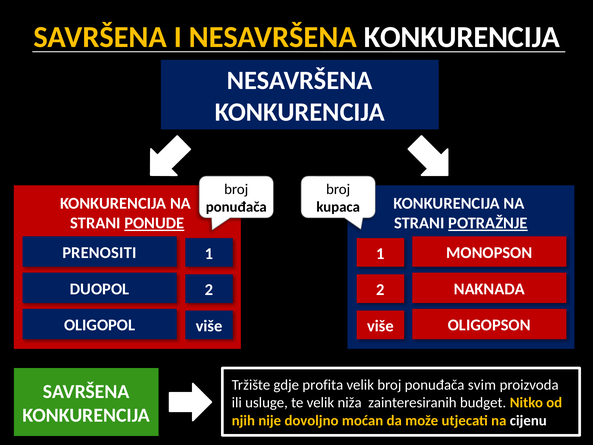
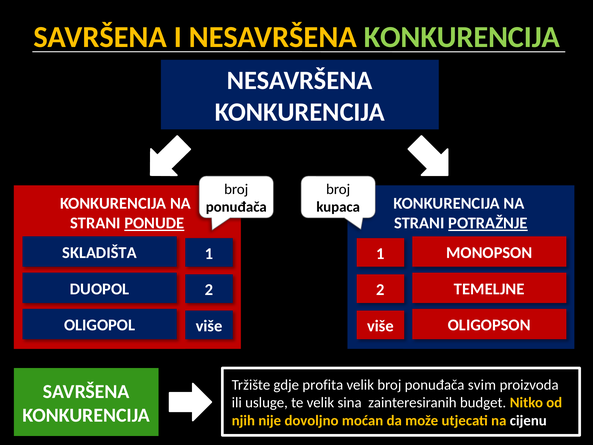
KONKURENCIJA at (462, 37) colour: white -> light green
PRENOSITI: PRENOSITI -> SKLADIŠTA
NAKNADA: NAKNADA -> TEMELJNE
niža: niža -> sina
